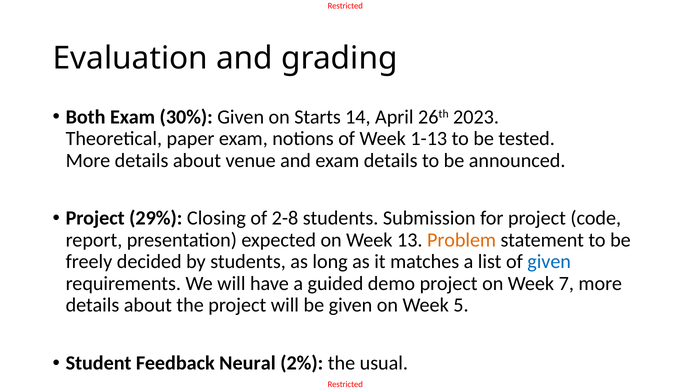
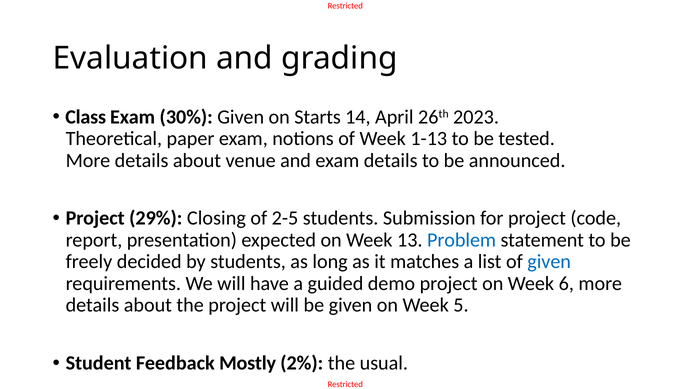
Both: Both -> Class
2-8: 2-8 -> 2-5
Problem colour: orange -> blue
7: 7 -> 6
Neural: Neural -> Mostly
